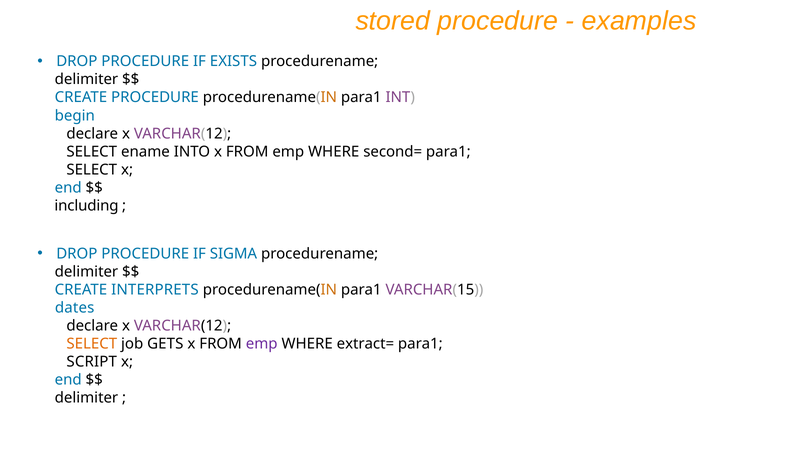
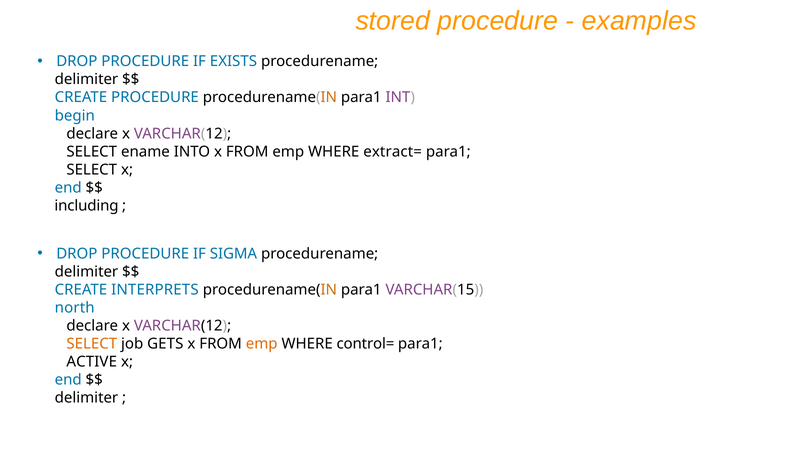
second=: second= -> extract=
dates: dates -> north
emp at (262, 344) colour: purple -> orange
extract=: extract= -> control=
SCRIPT: SCRIPT -> ACTIVE
